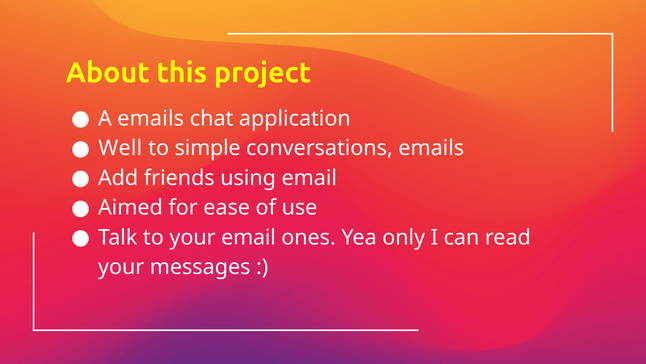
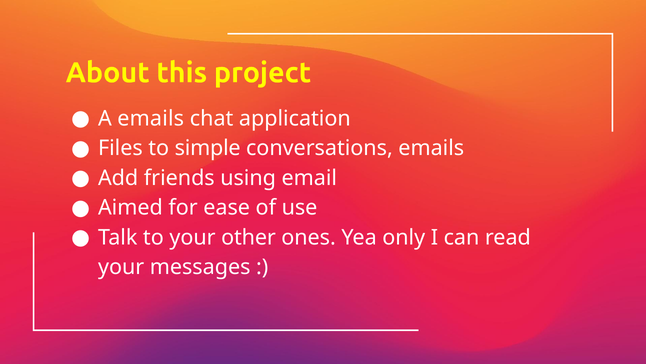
Well: Well -> Files
your email: email -> other
